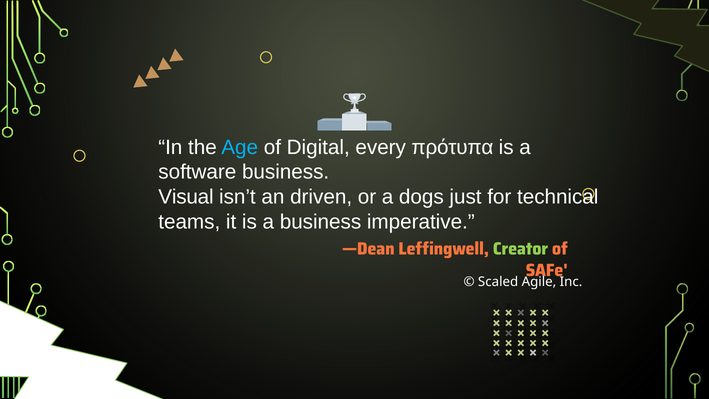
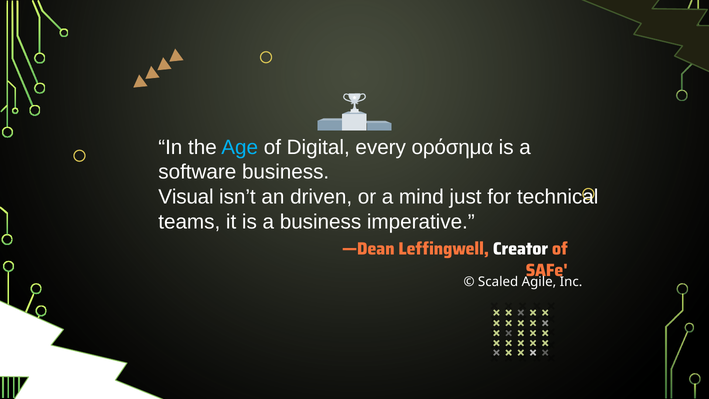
πρότυπα: πρότυπα -> ορόσημα
dogs: dogs -> mind
Creator colour: light green -> white
